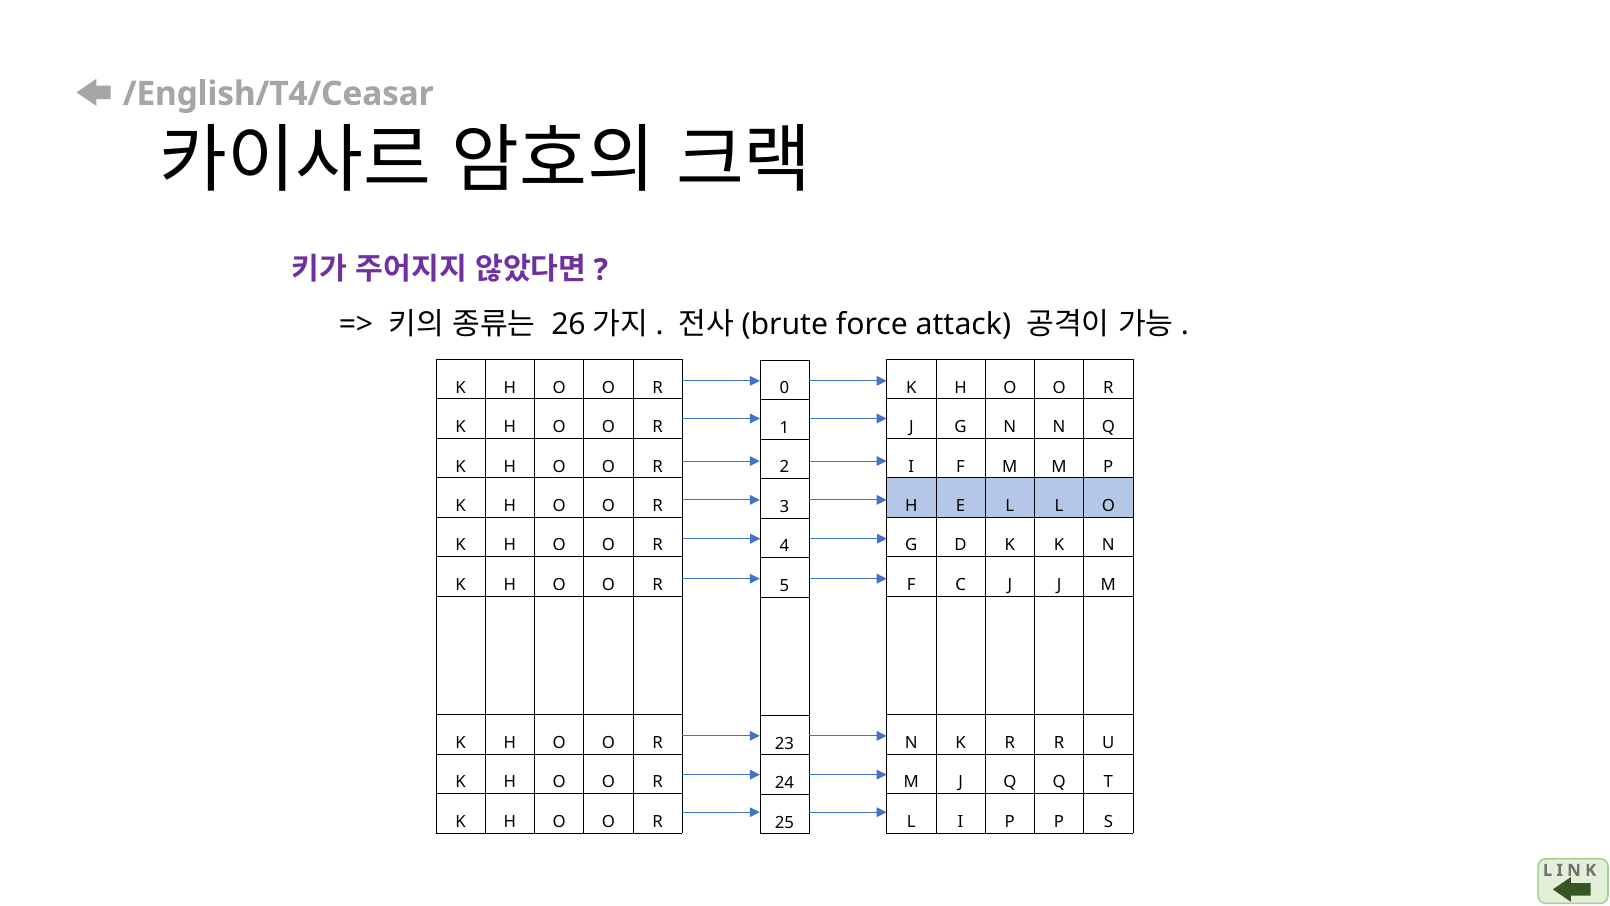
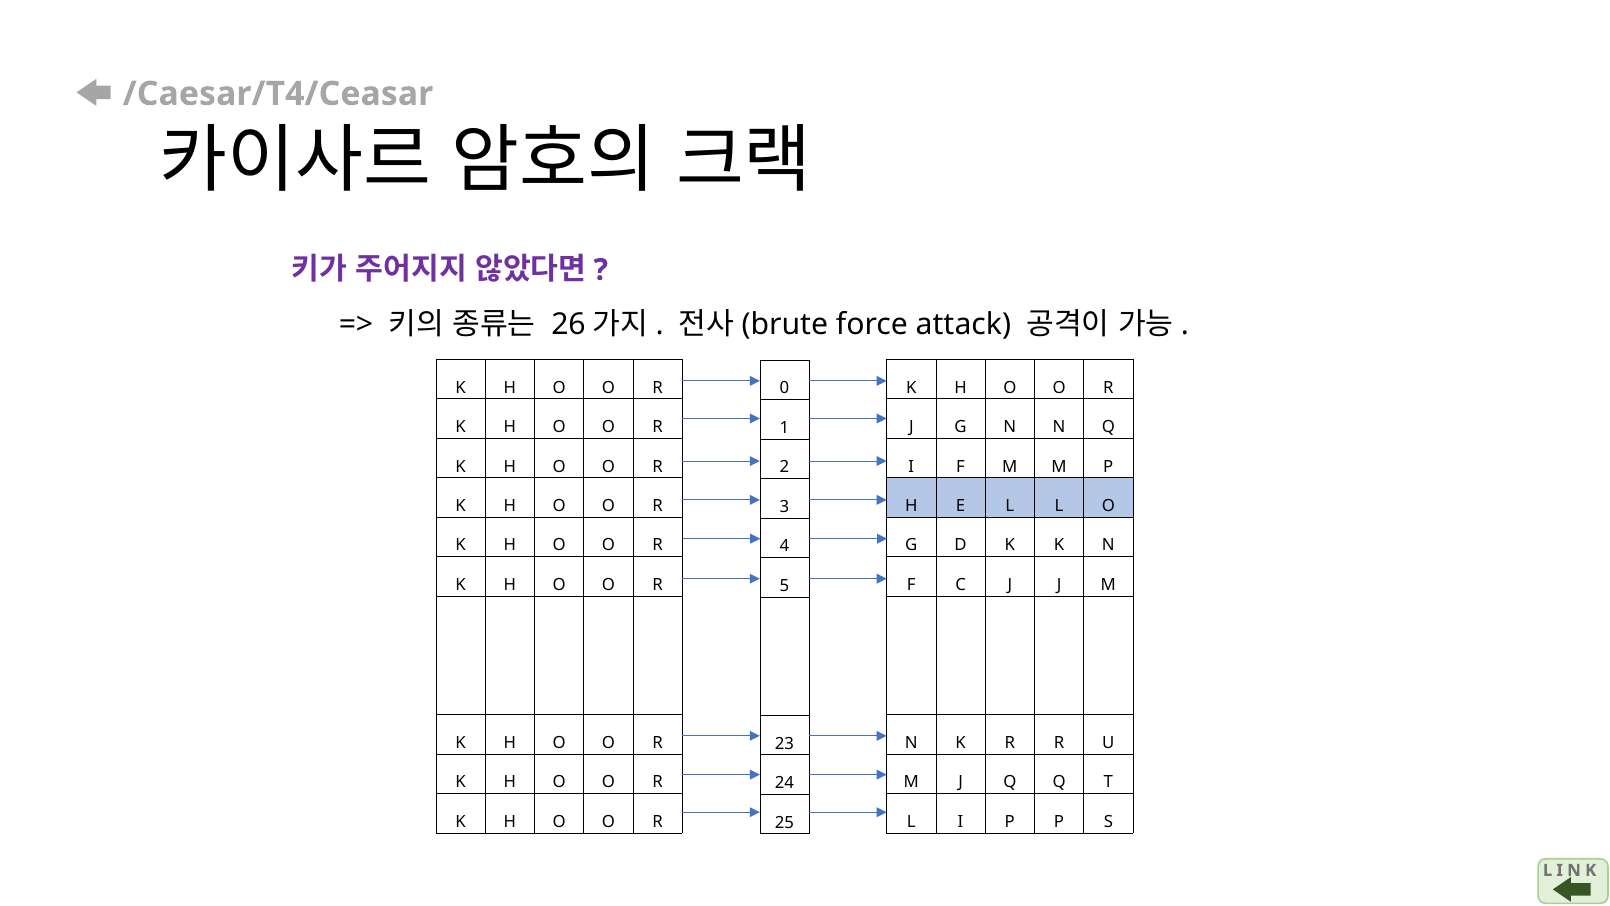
/English/T4/Ceasar: /English/T4/Ceasar -> /Caesar/T4/Ceasar
